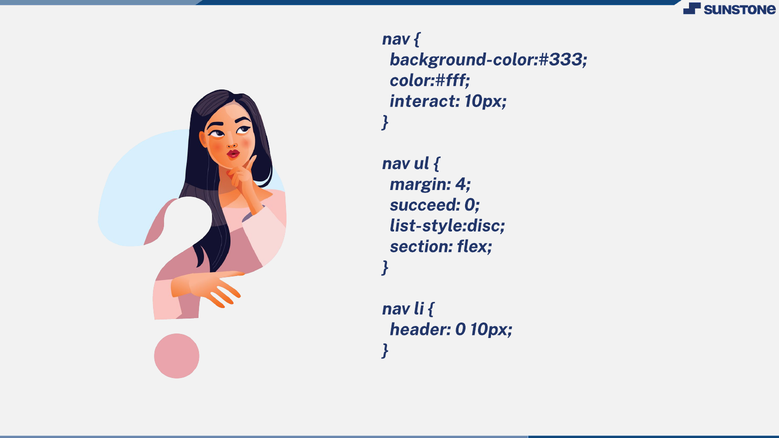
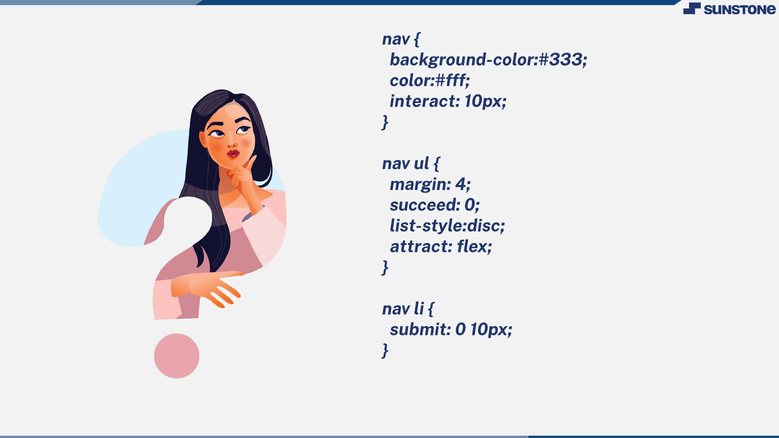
section: section -> attract
header: header -> submit
